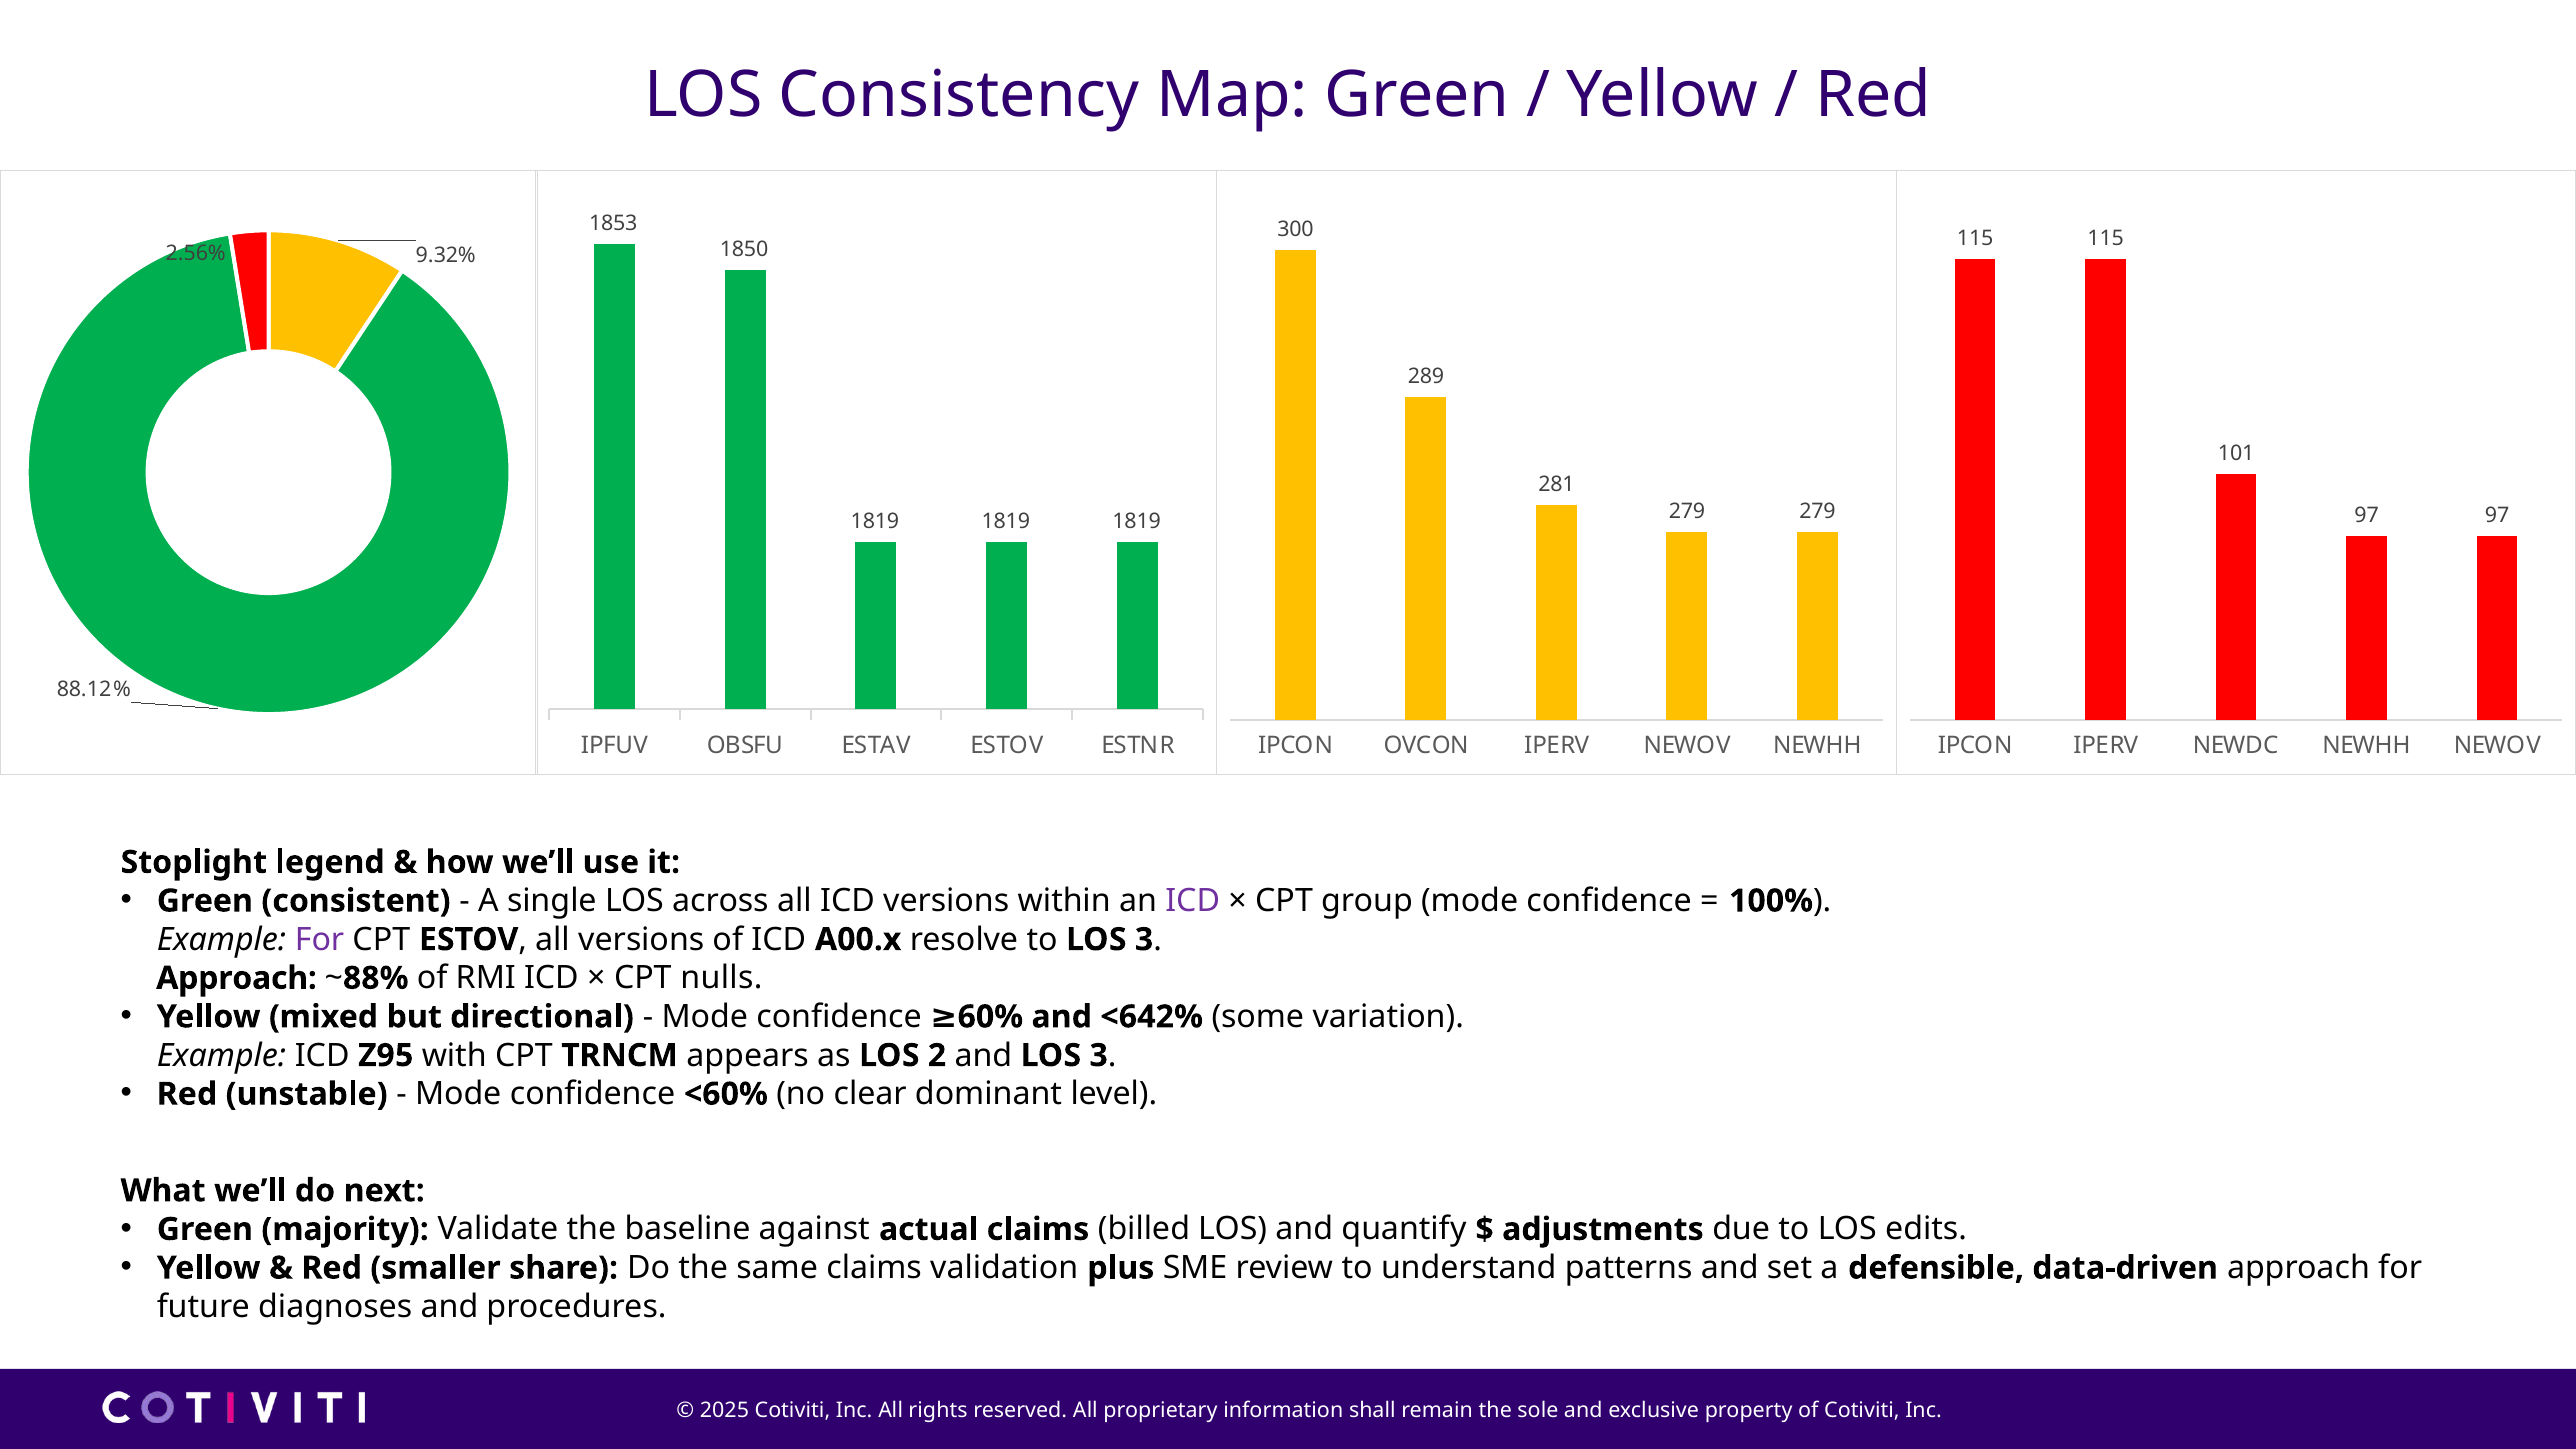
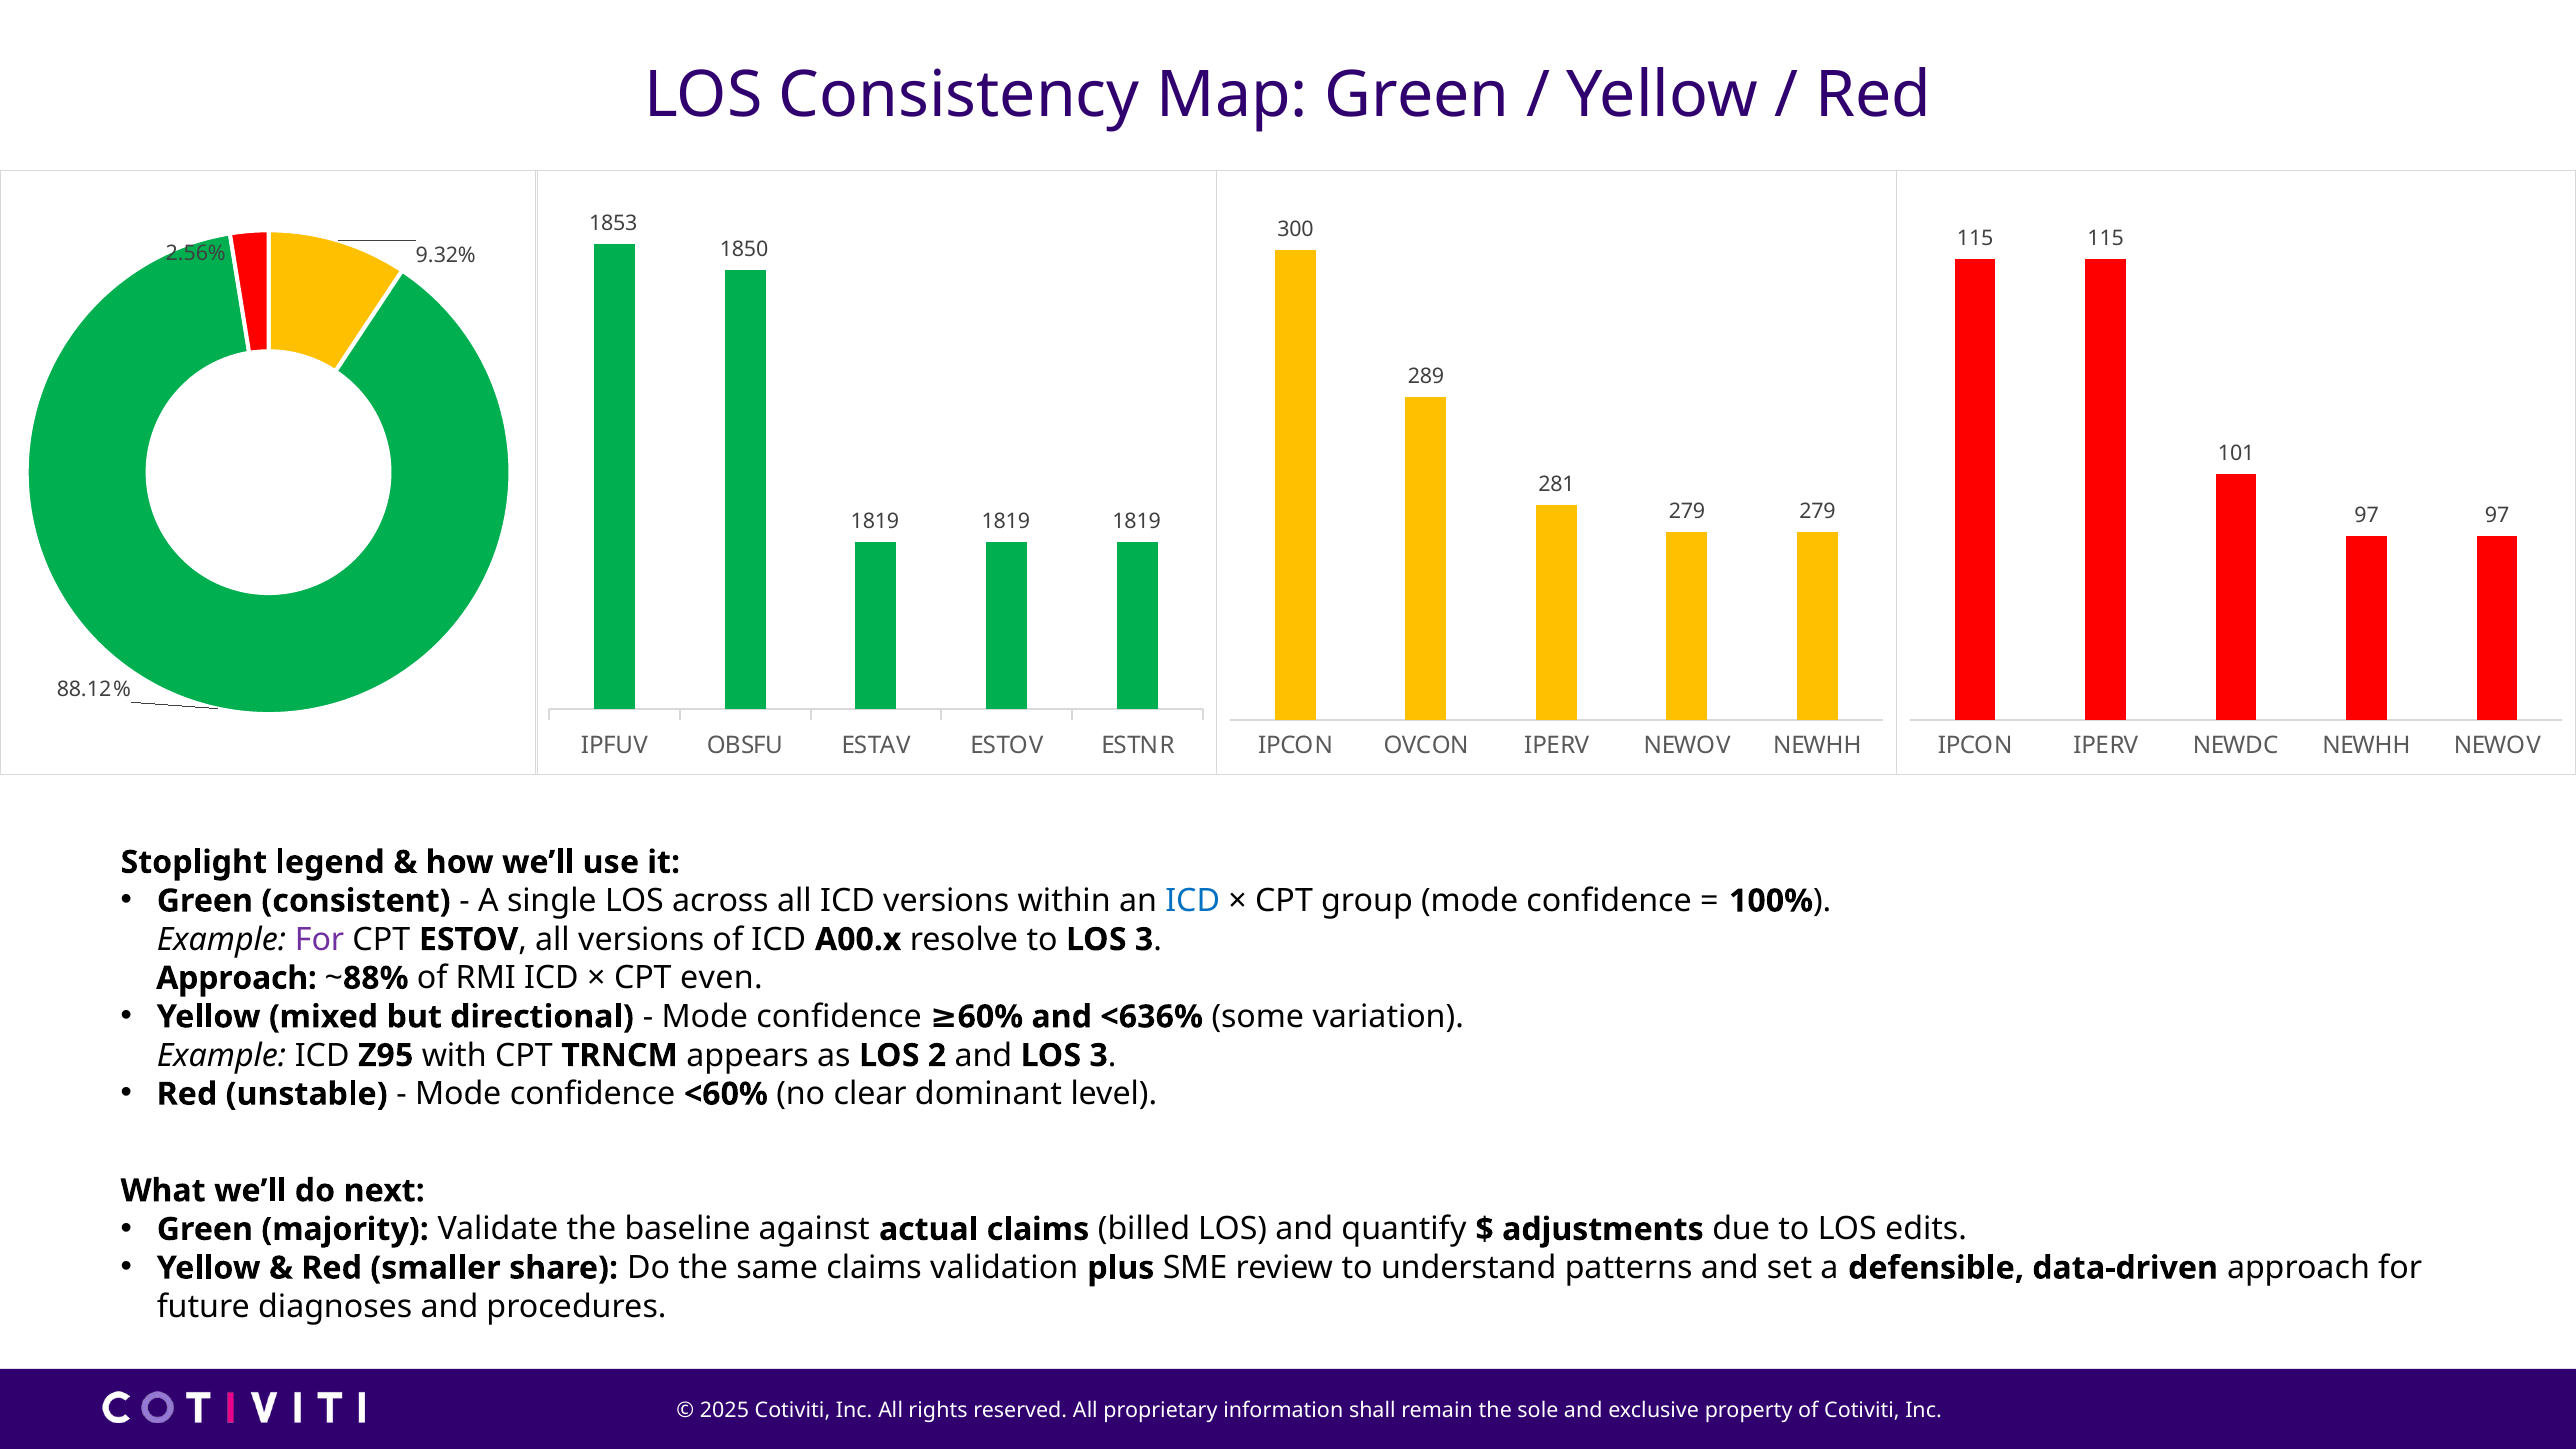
ICD at (1193, 901) colour: purple -> blue
nulls: nulls -> even
<642%: <642% -> <636%
